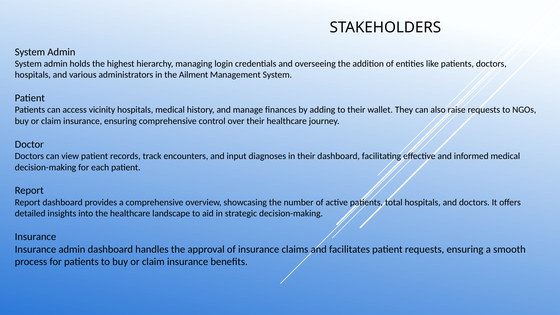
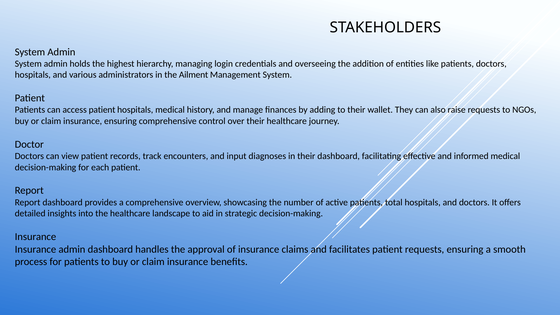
access vicinity: vicinity -> patient
